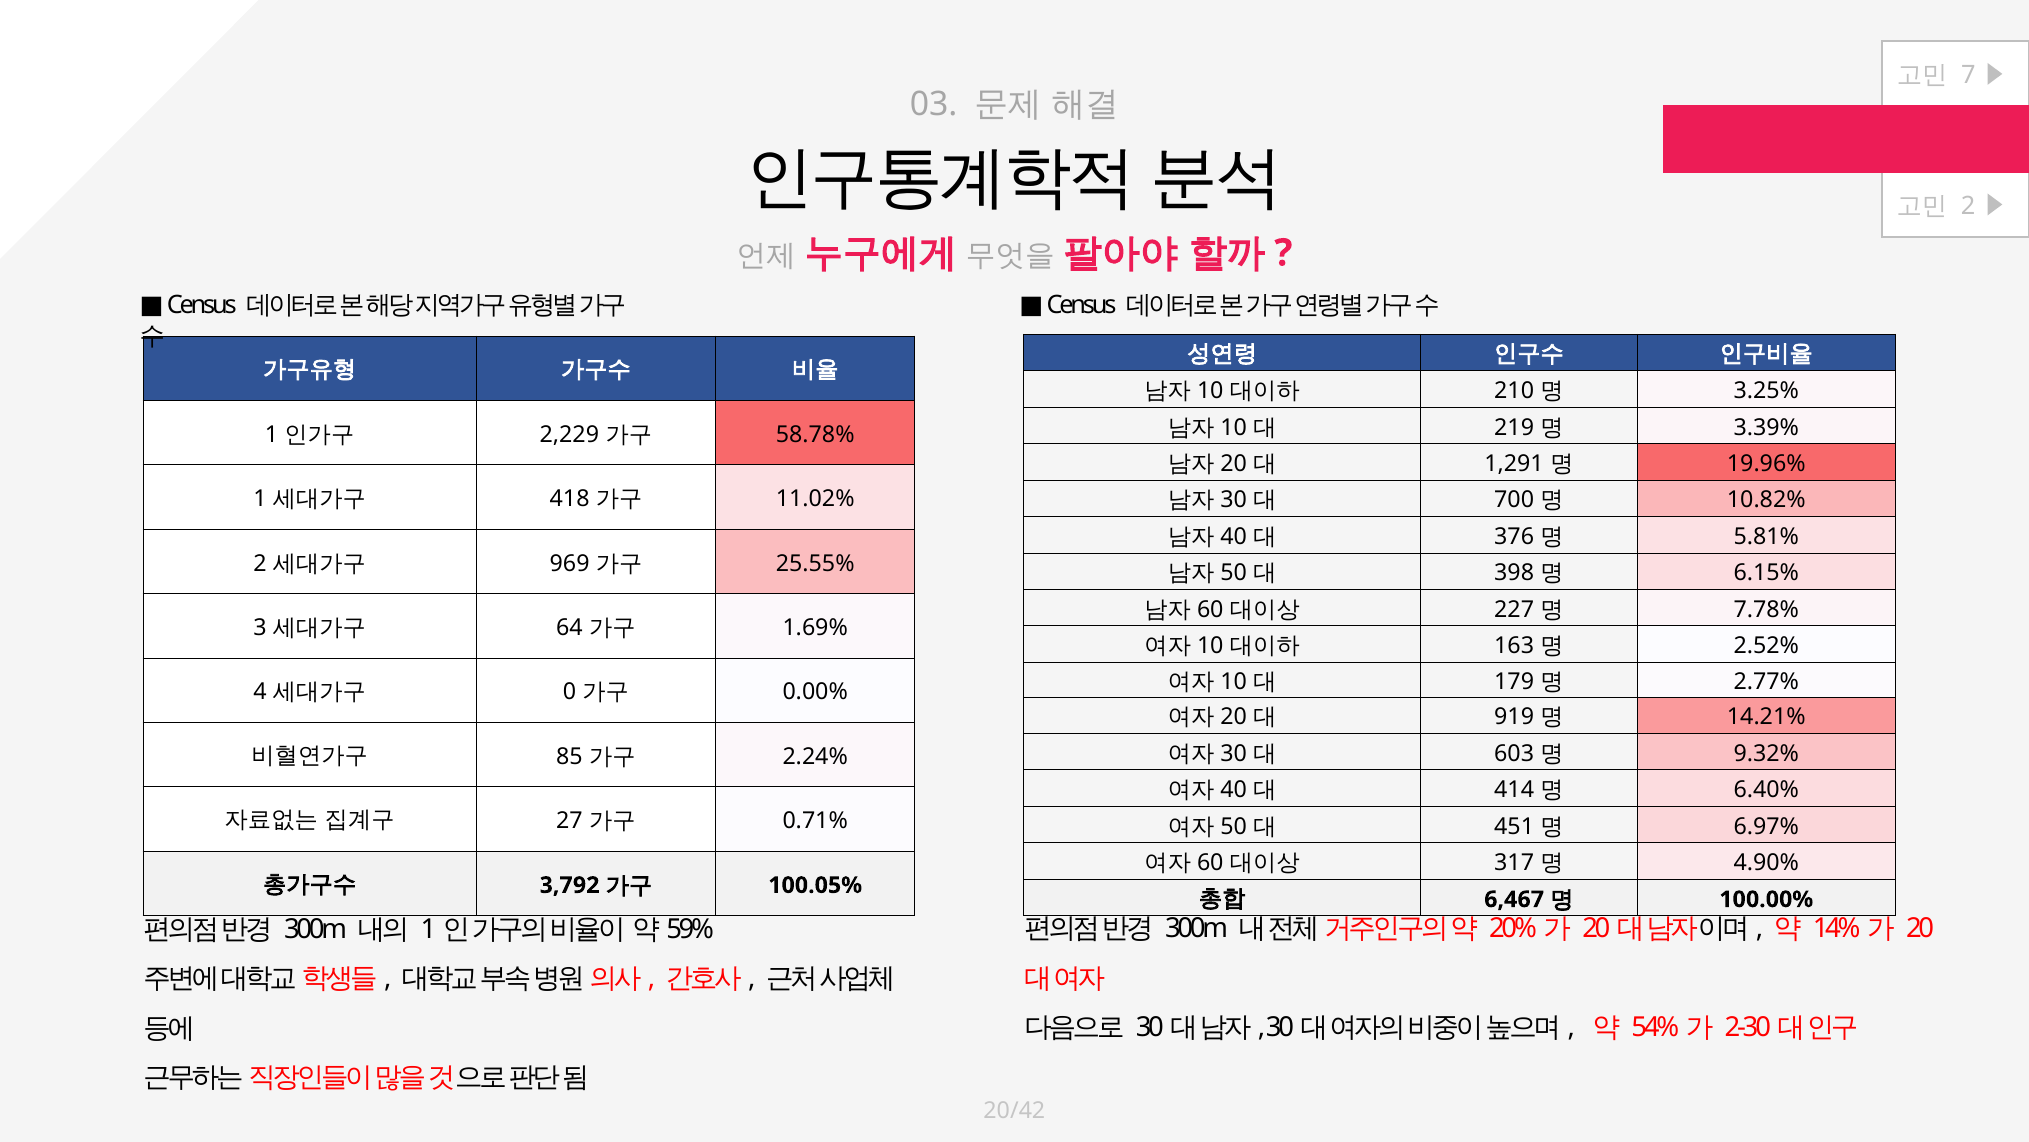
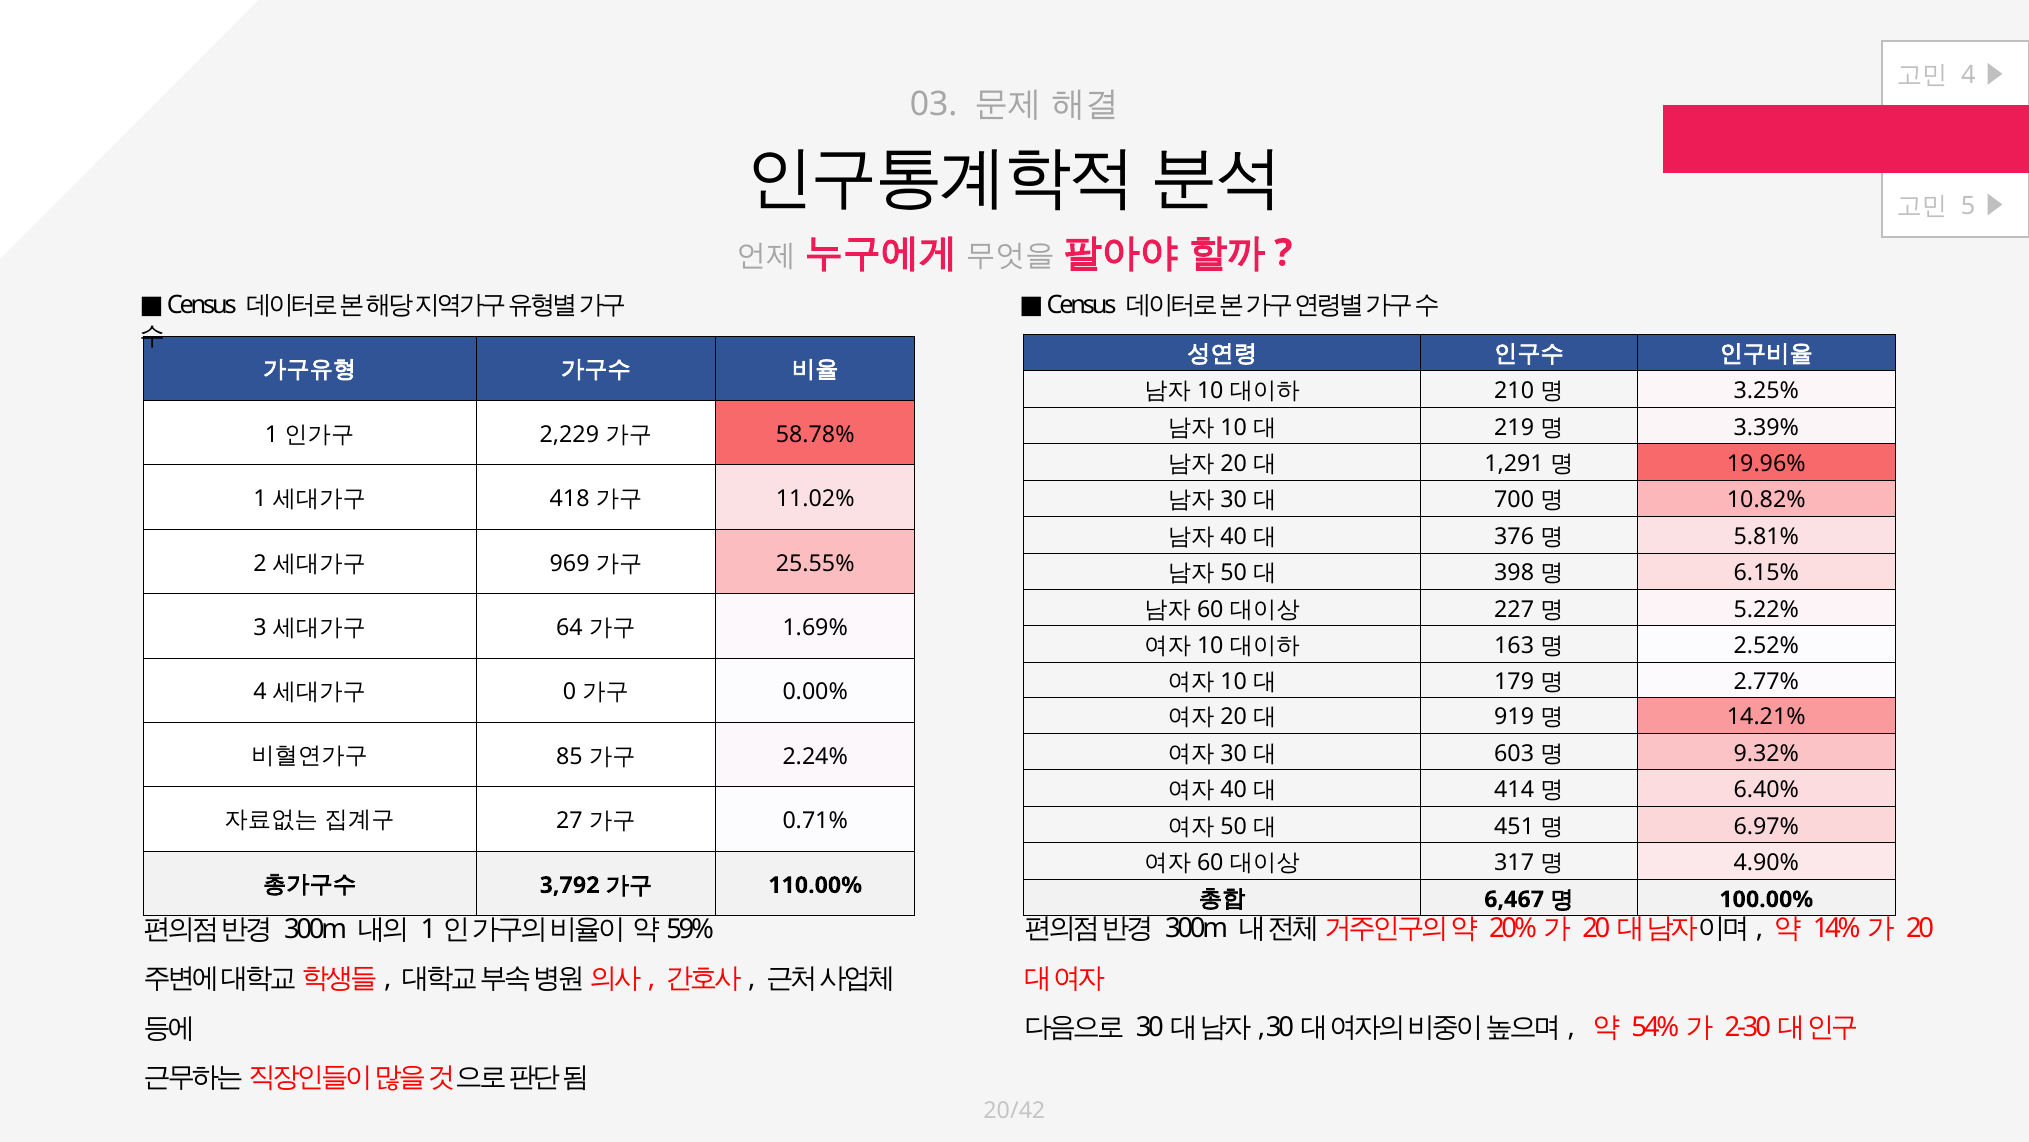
7 at (1968, 76): 7 -> 4
2 at (1968, 206): 2 -> 5
7.78%: 7.78% -> 5.22%
100.05%: 100.05% -> 110.00%
